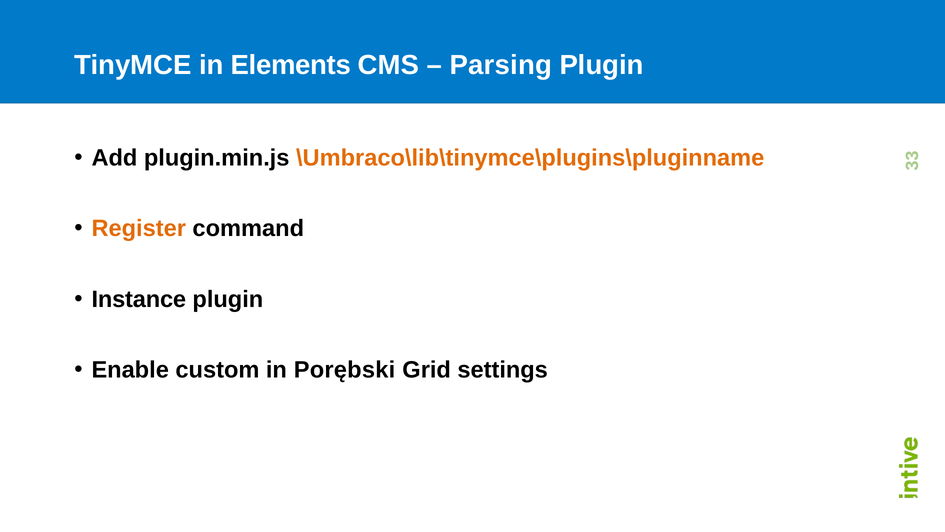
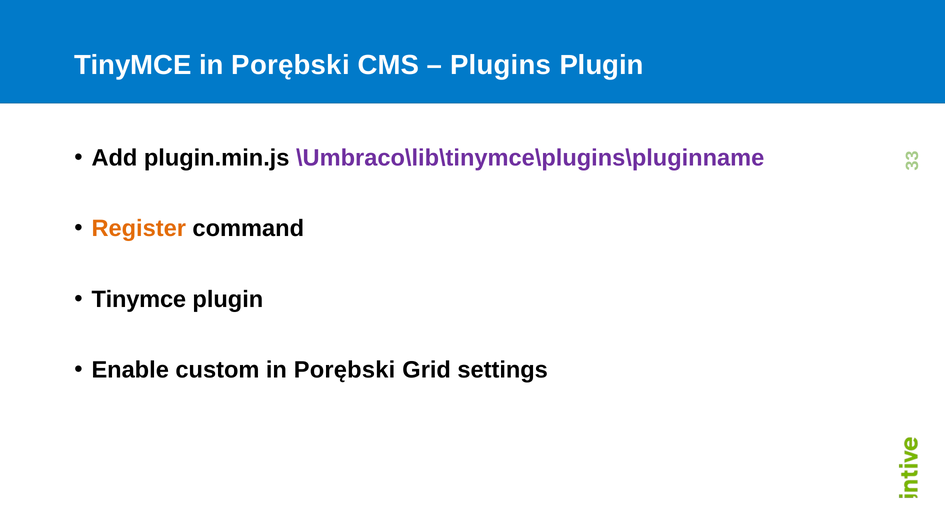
TinyMCE in Elements: Elements -> Porębski
Parsing: Parsing -> Plugins
\Umbraco\lib\tinymce\plugins\pluginname colour: orange -> purple
Instance at (139, 299): Instance -> Tinymce
